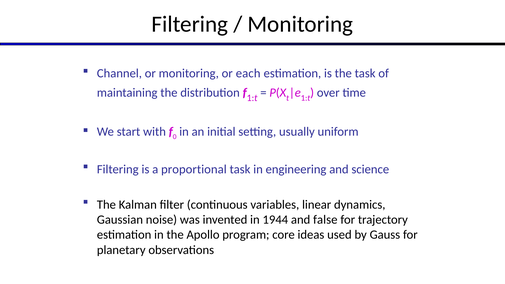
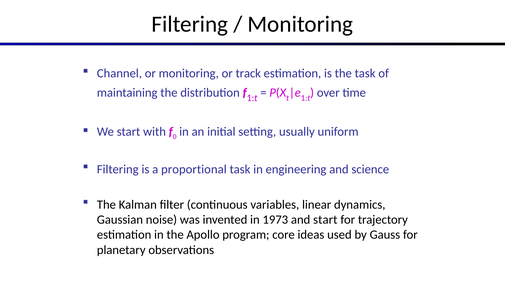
each: each -> track
1944: 1944 -> 1973
and false: false -> start
